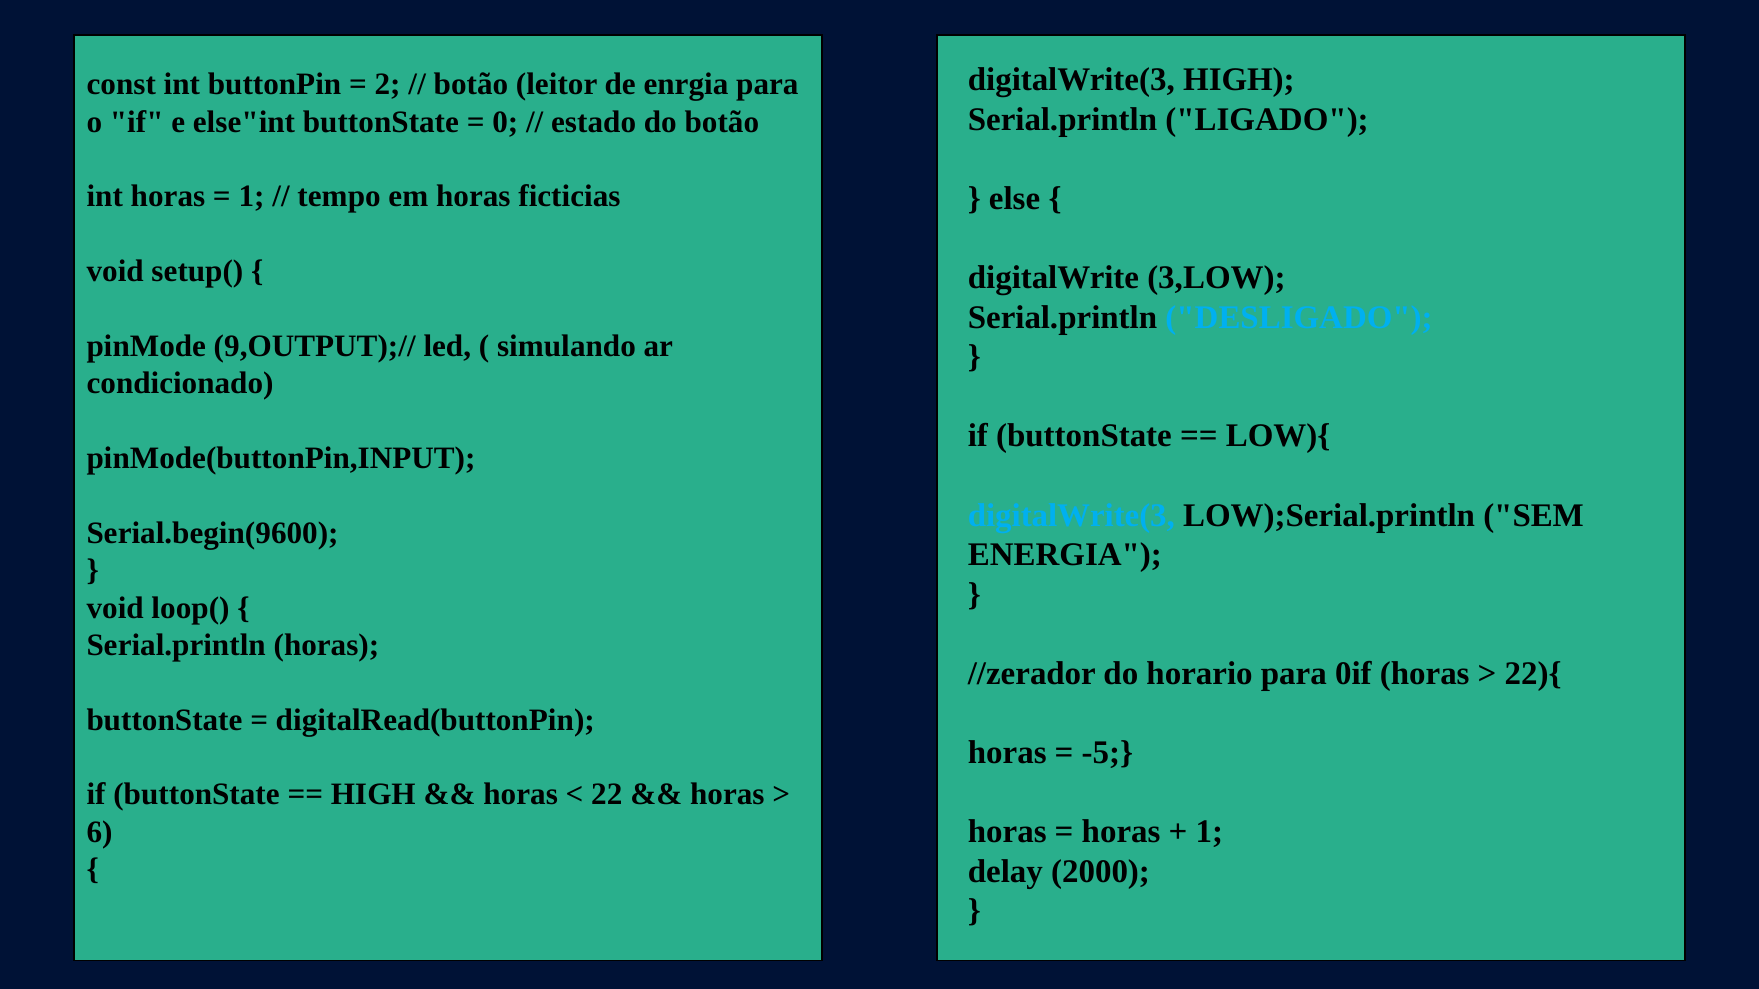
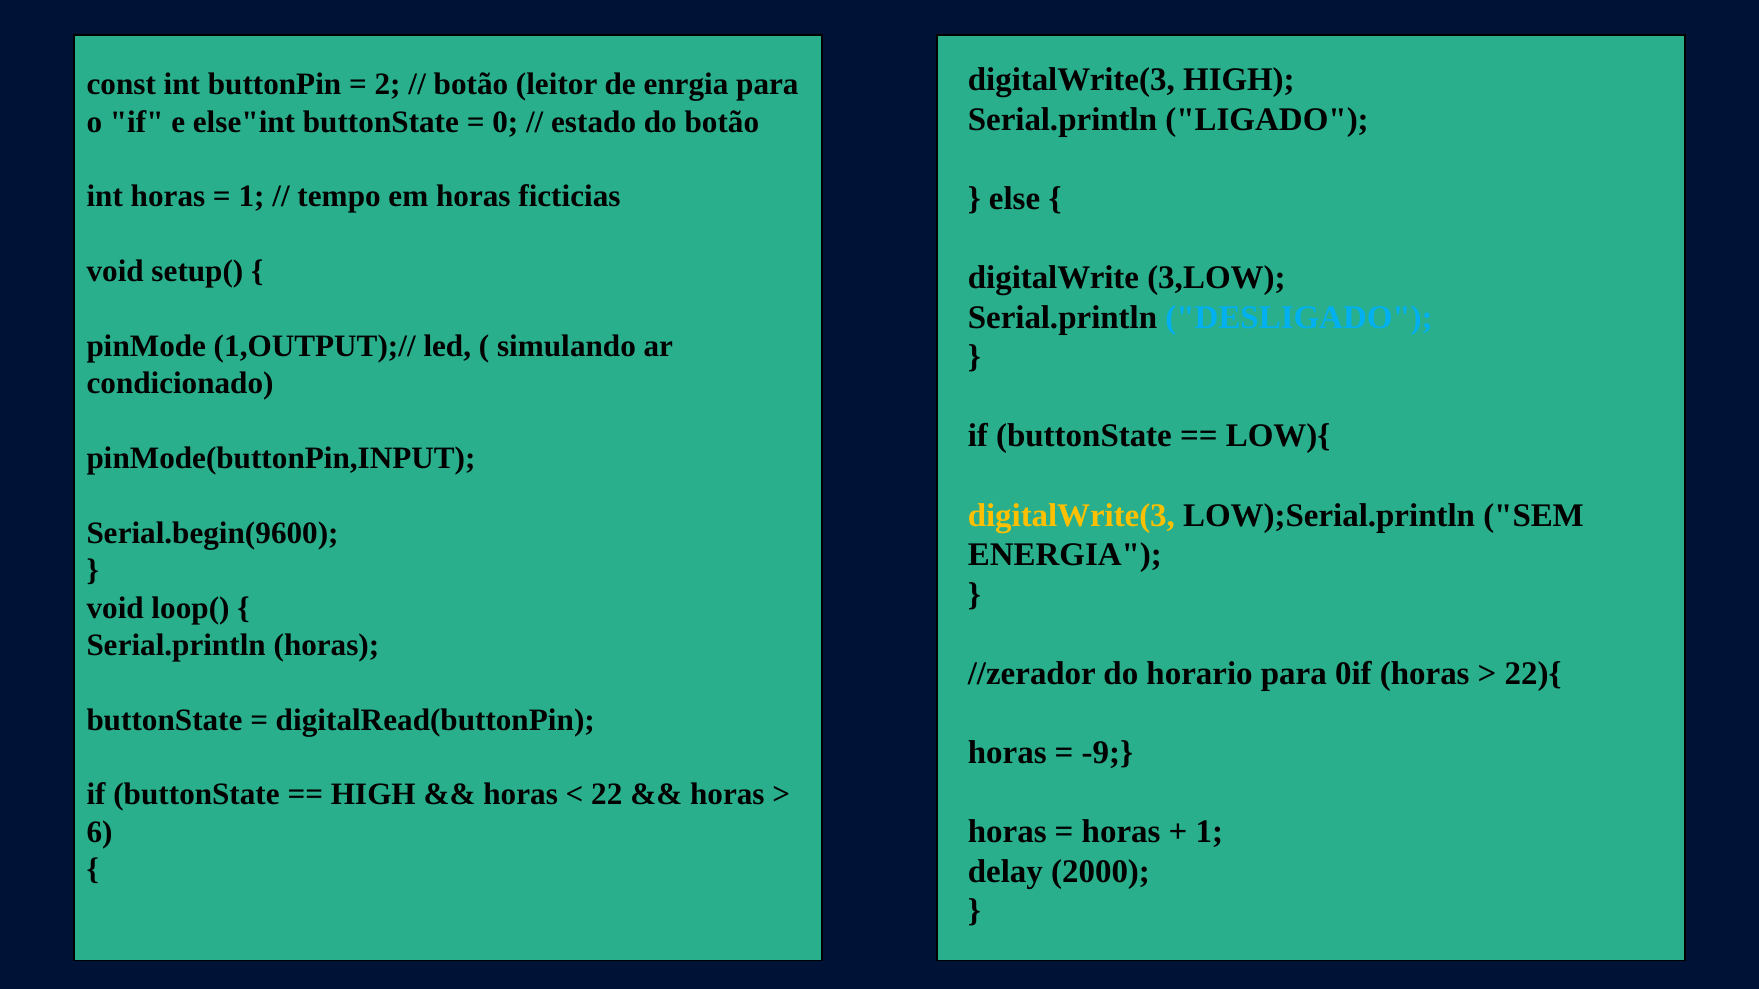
9,OUTPUT);//: 9,OUTPUT);// -> 1,OUTPUT);//
digitalWrite(3 at (1071, 515) colour: light blue -> yellow
-5: -5 -> -9
